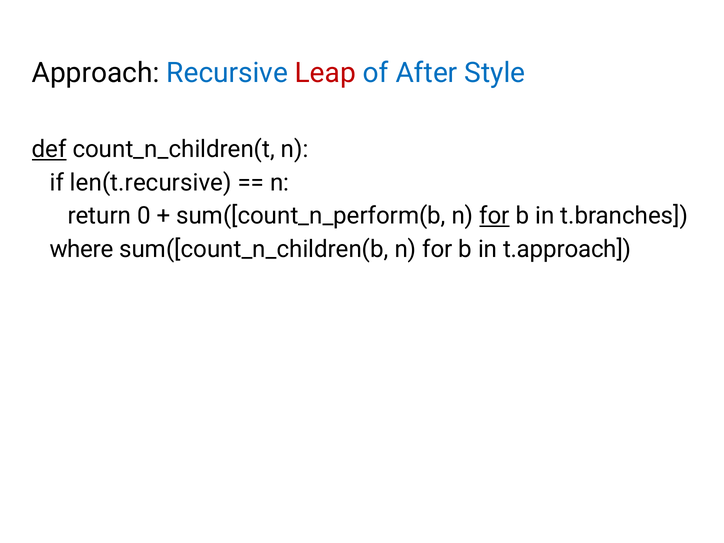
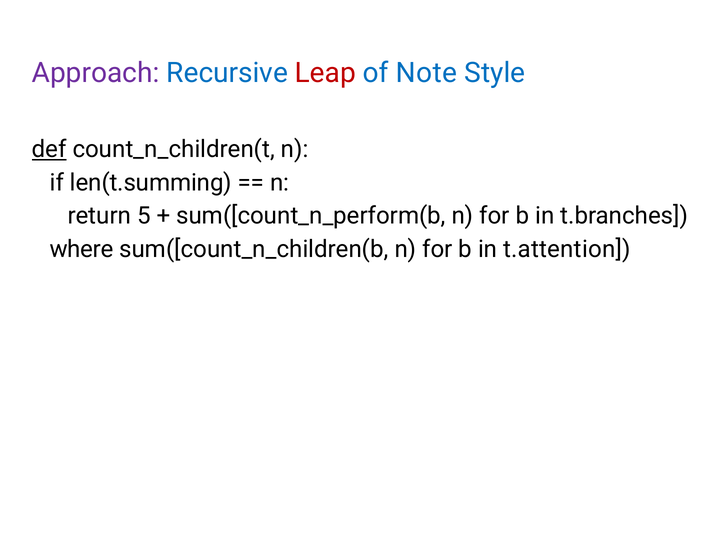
Approach colour: black -> purple
After: After -> Note
len(t.recursive: len(t.recursive -> len(t.summing
0: 0 -> 5
for at (494, 216) underline: present -> none
t.approach: t.approach -> t.attention
